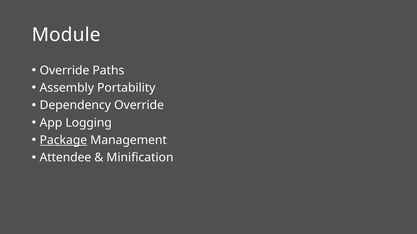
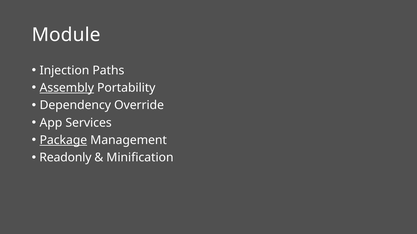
Override at (64, 71): Override -> Injection
Assembly underline: none -> present
Logging: Logging -> Services
Attendee: Attendee -> Readonly
